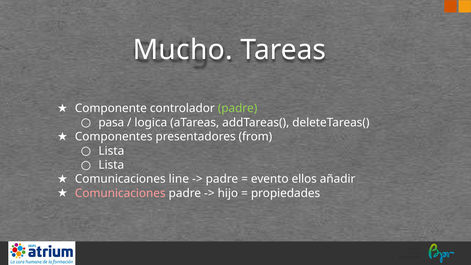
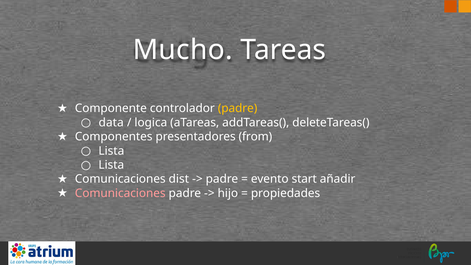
padre at (238, 108) colour: light green -> yellow
pasa: pasa -> data
line: line -> dist
ellos: ellos -> start
